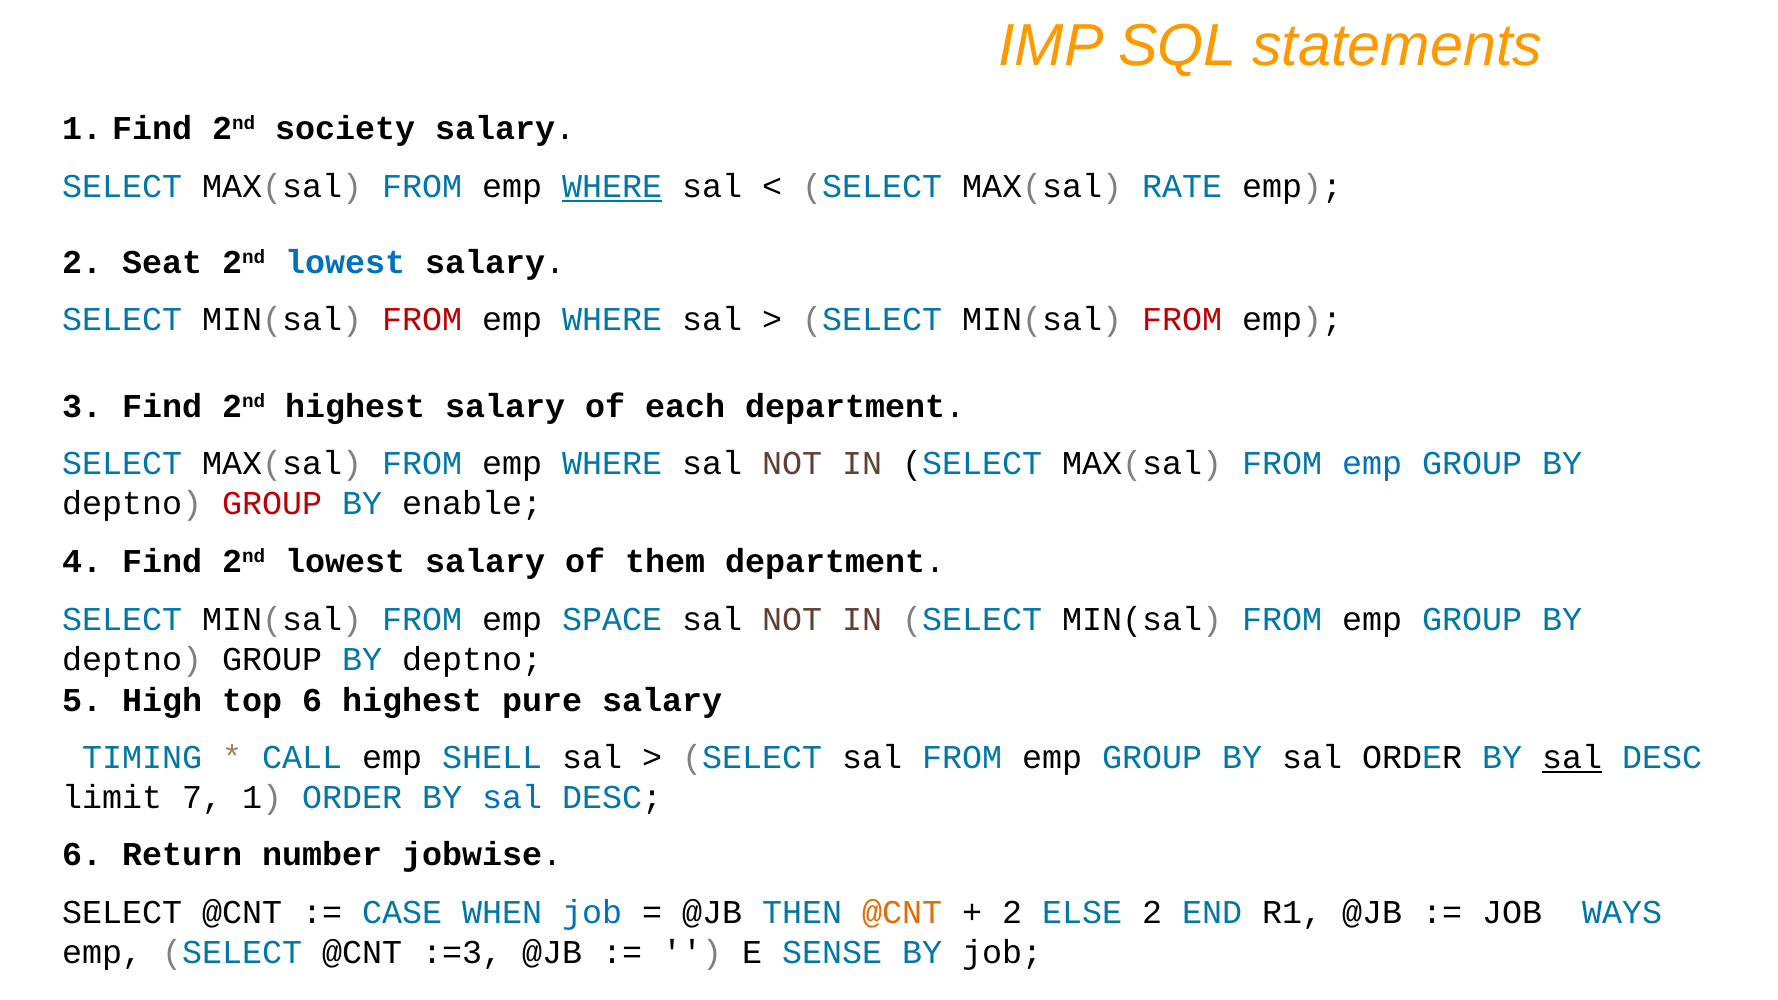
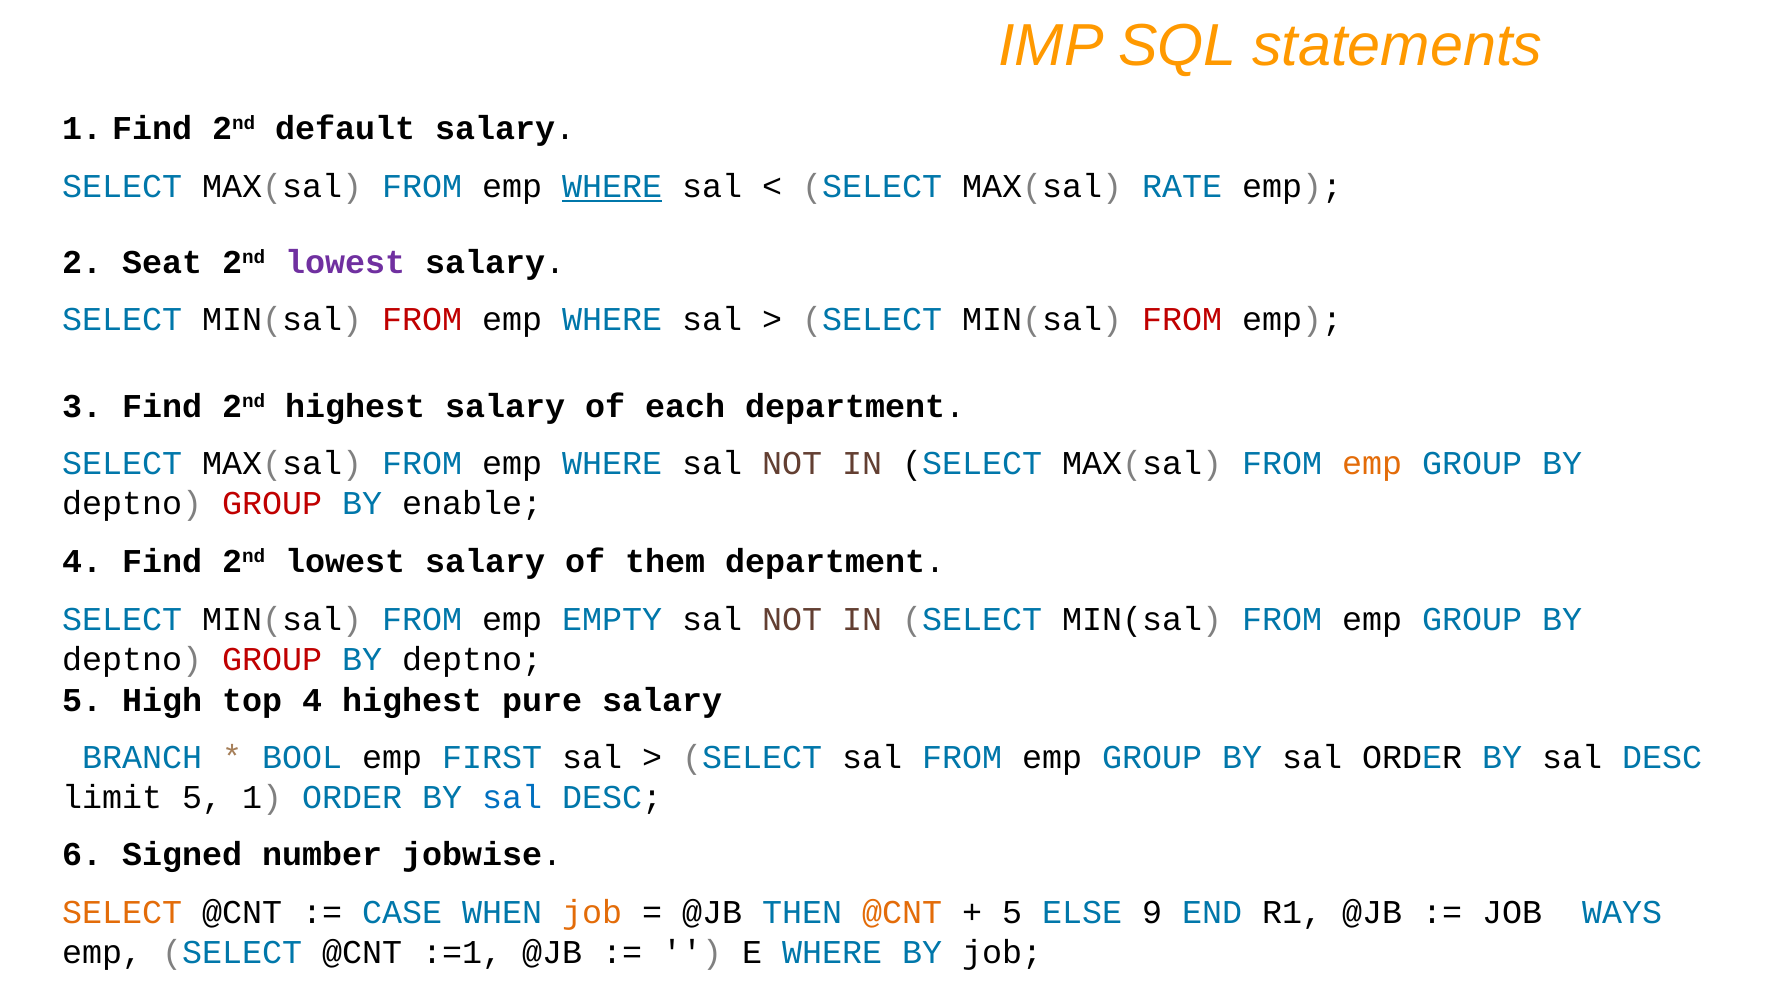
society: society -> default
lowest at (345, 262) colour: blue -> purple
emp at (1372, 464) colour: blue -> orange
SPACE: SPACE -> EMPTY
GROUP at (272, 660) colour: black -> red
top 6: 6 -> 4
TIMING: TIMING -> BRANCH
CALL: CALL -> BOOL
SHELL: SHELL -> FIRST
sal at (1572, 758) underline: present -> none
limit 7: 7 -> 5
Return: Return -> Signed
SELECT at (122, 912) colour: black -> orange
job at (592, 912) colour: blue -> orange
2 at (1012, 912): 2 -> 5
ELSE 2: 2 -> 9
:=3: :=3 -> :=1
E SENSE: SENSE -> WHERE
